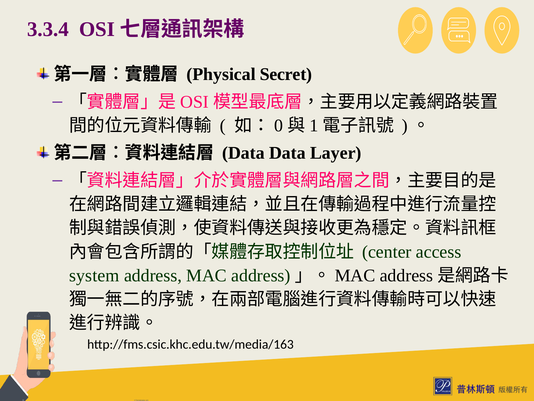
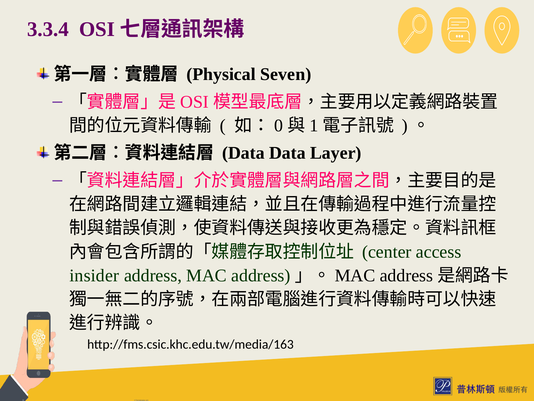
Secret: Secret -> Seven
system: system -> insider
